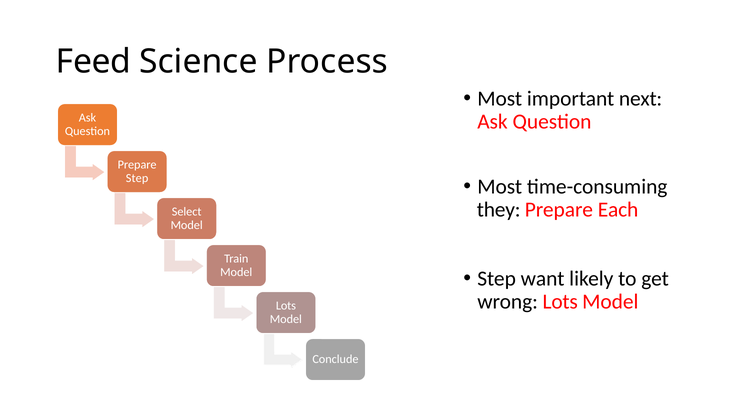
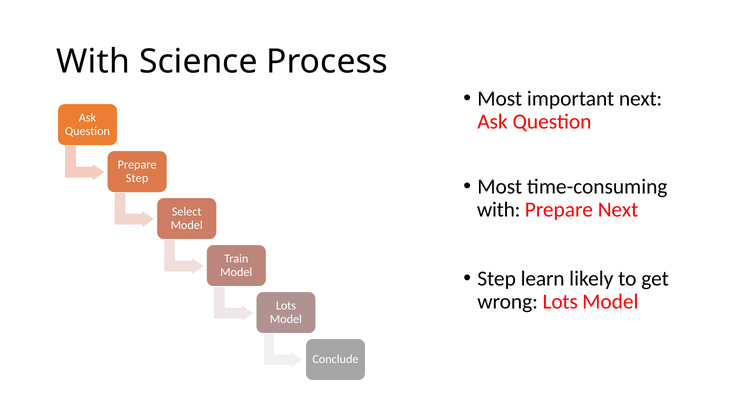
Feed at (93, 62): Feed -> With
they at (499, 210): they -> with
Prepare Each: Each -> Next
want: want -> learn
